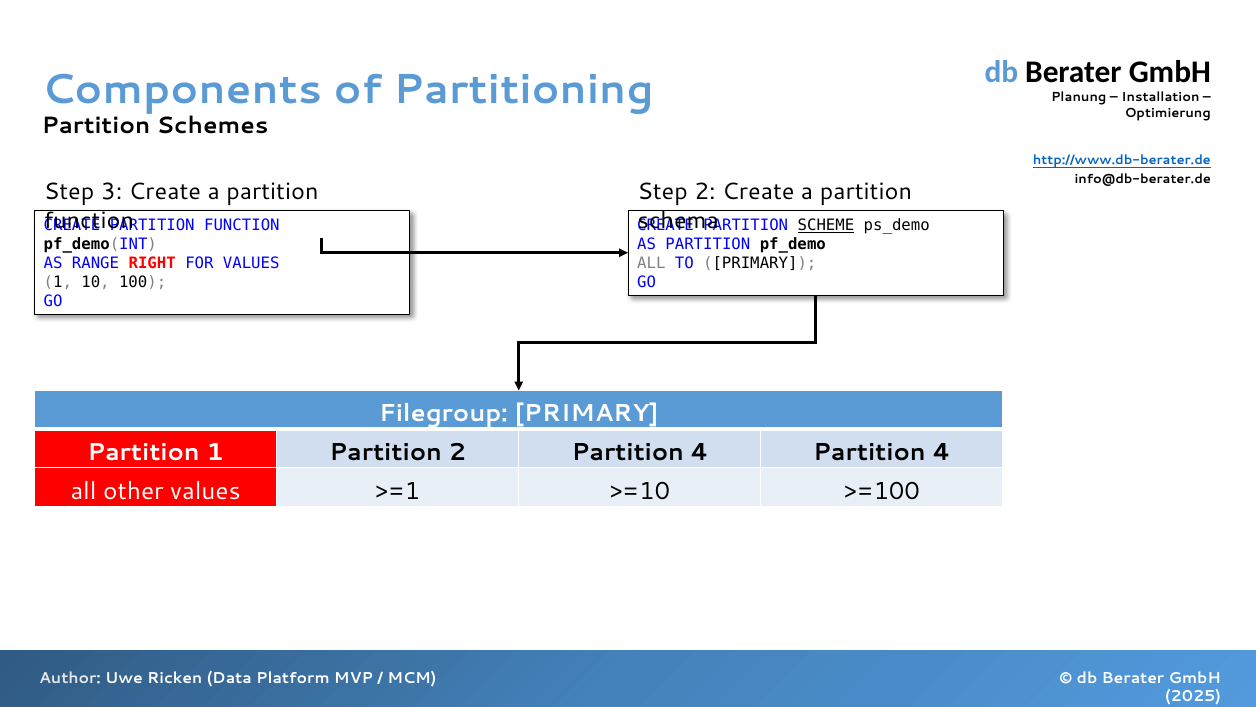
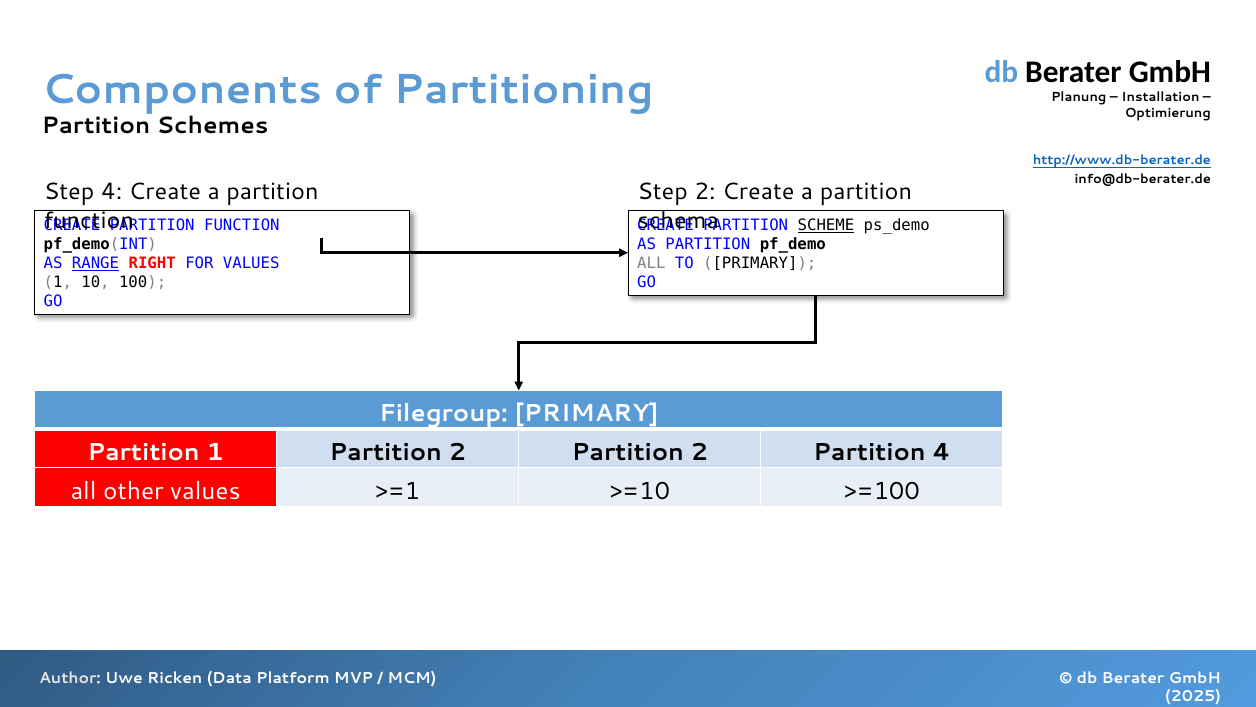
Step 3: 3 -> 4
RANGE underline: none -> present
2 Partition 4: 4 -> 2
